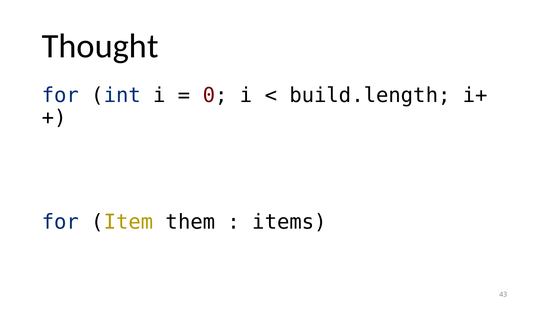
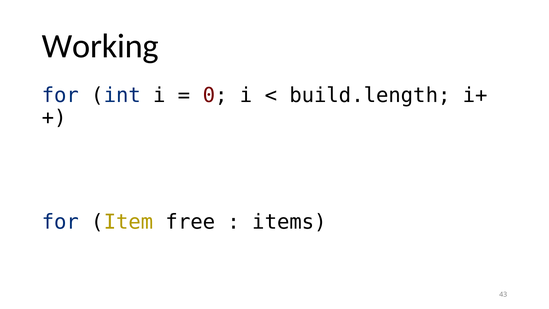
Thought: Thought -> Working
them: them -> free
